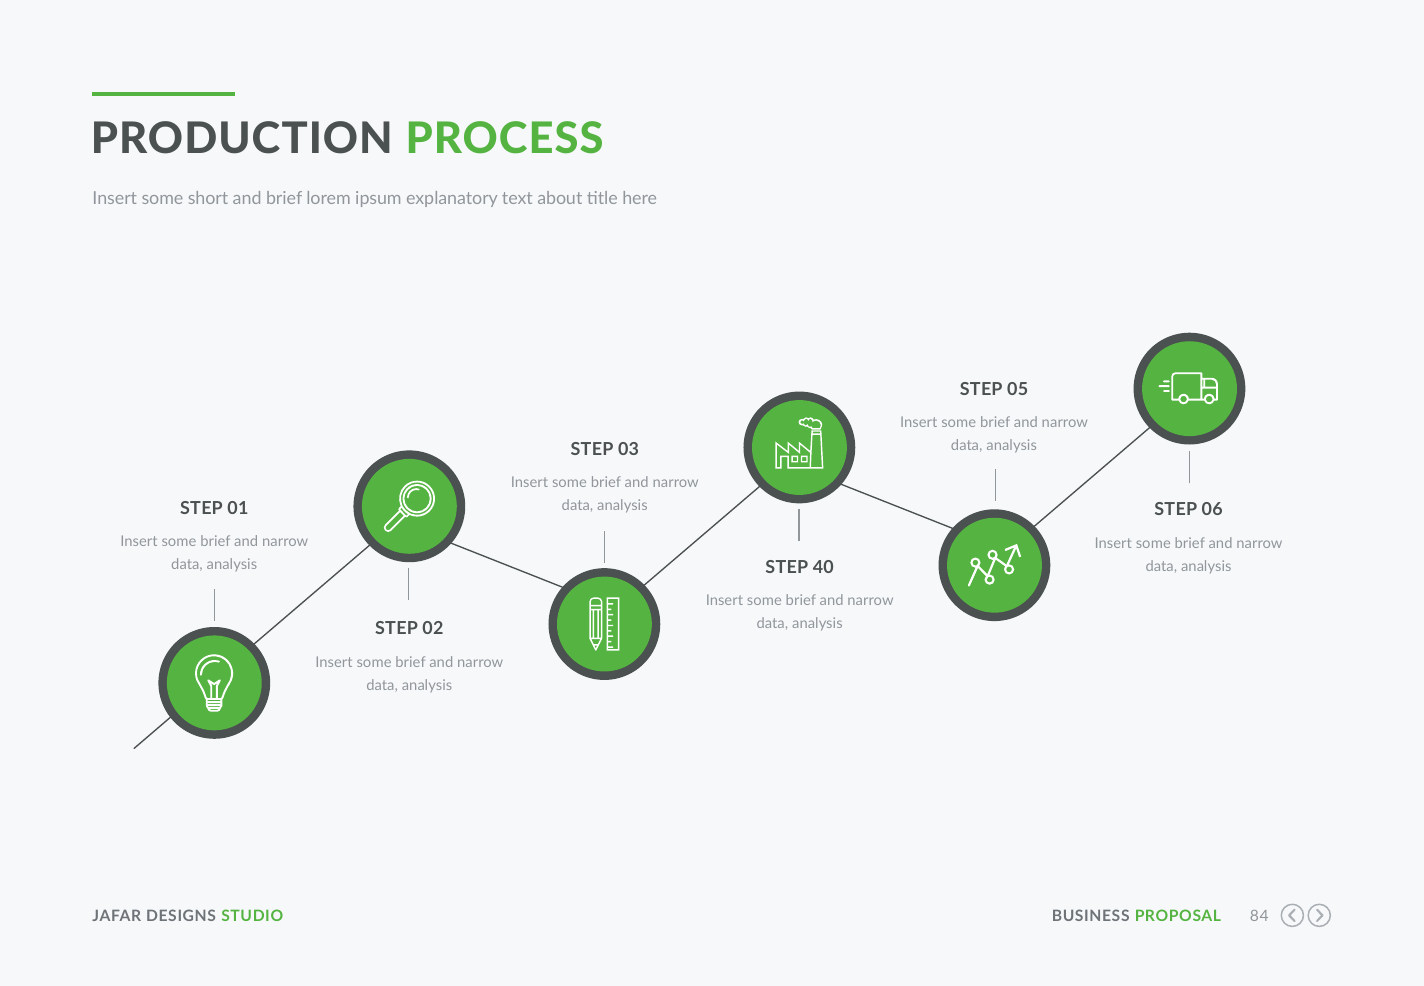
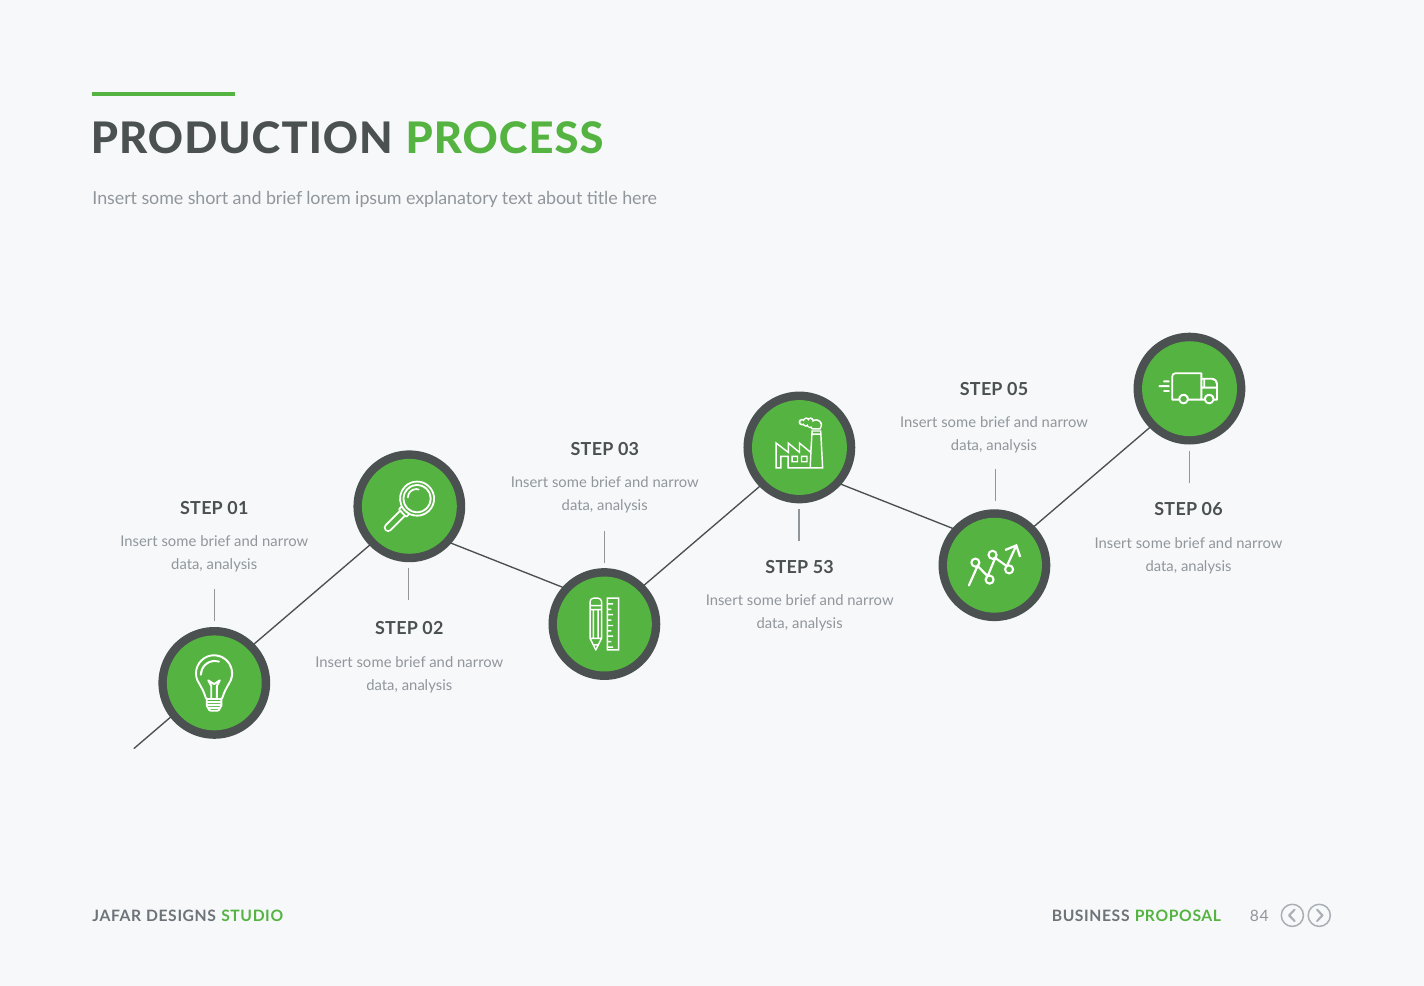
40: 40 -> 53
